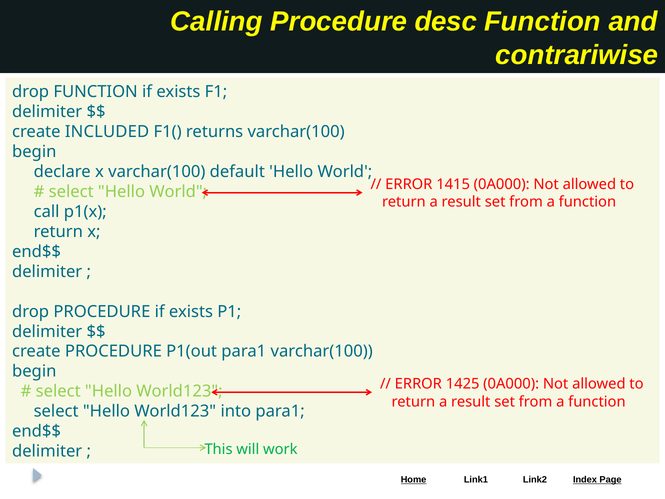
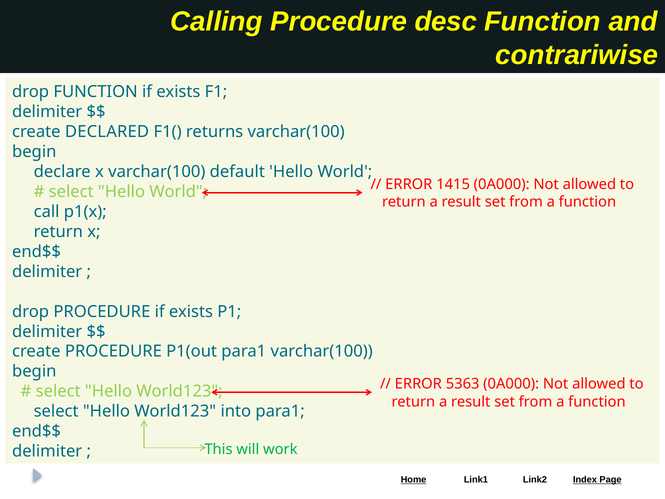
INCLUDED: INCLUDED -> DECLARED
1425: 1425 -> 5363
